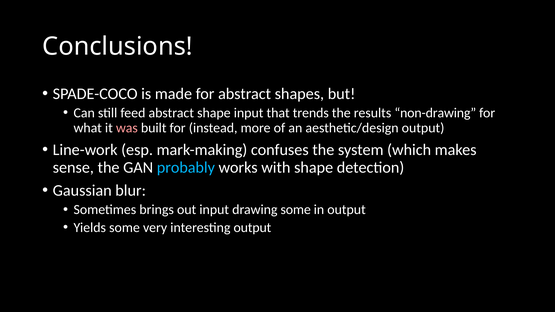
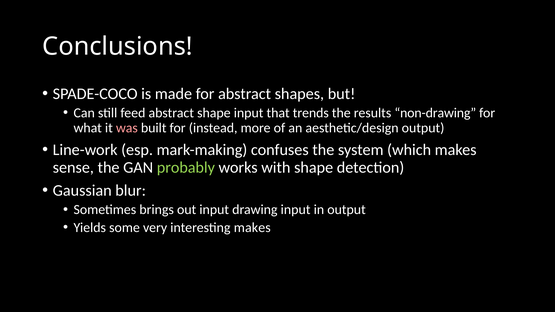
probably colour: light blue -> light green
drawing some: some -> input
interesting output: output -> makes
